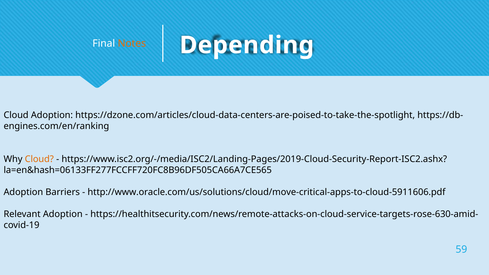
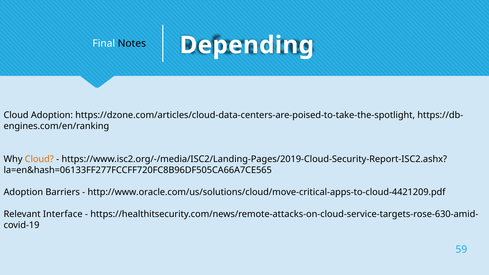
Notes colour: orange -> black
http://www.oracle.com/us/solutions/cloud/move-critical-apps-to-cloud-5911606.pdf: http://www.oracle.com/us/solutions/cloud/move-critical-apps-to-cloud-5911606.pdf -> http://www.oracle.com/us/solutions/cloud/move-critical-apps-to-cloud-4421209.pdf
Relevant Adoption: Adoption -> Interface
